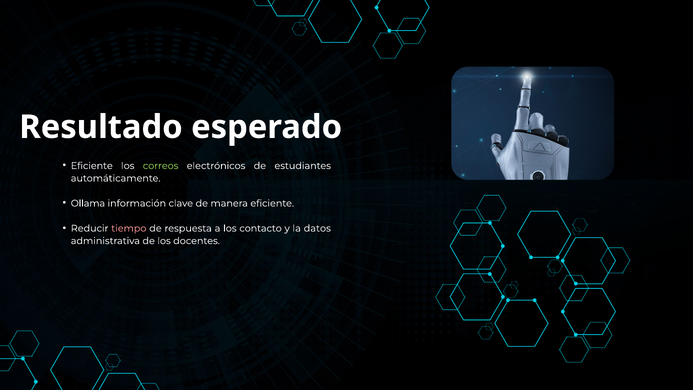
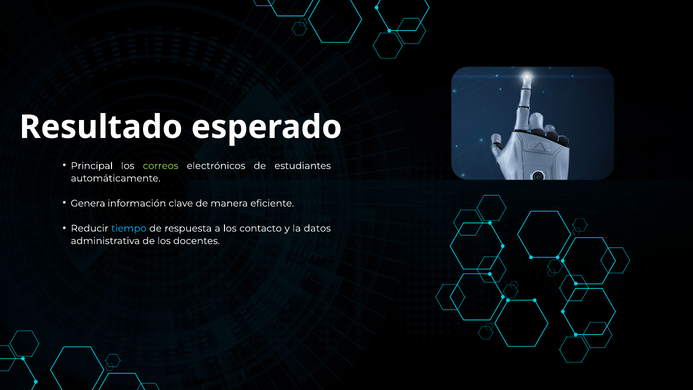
Eficiente at (92, 166): Eficiente -> Principal
Ollama: Ollama -> Genera
tiempo colour: pink -> light blue
